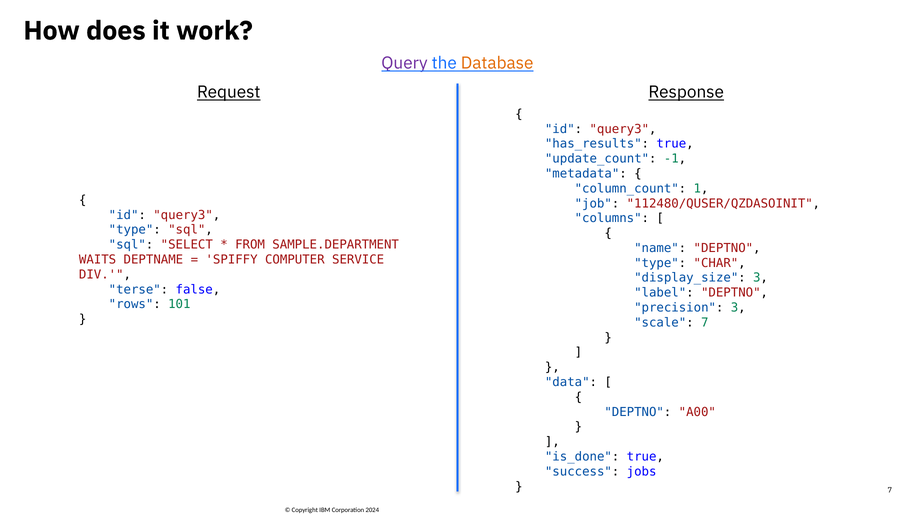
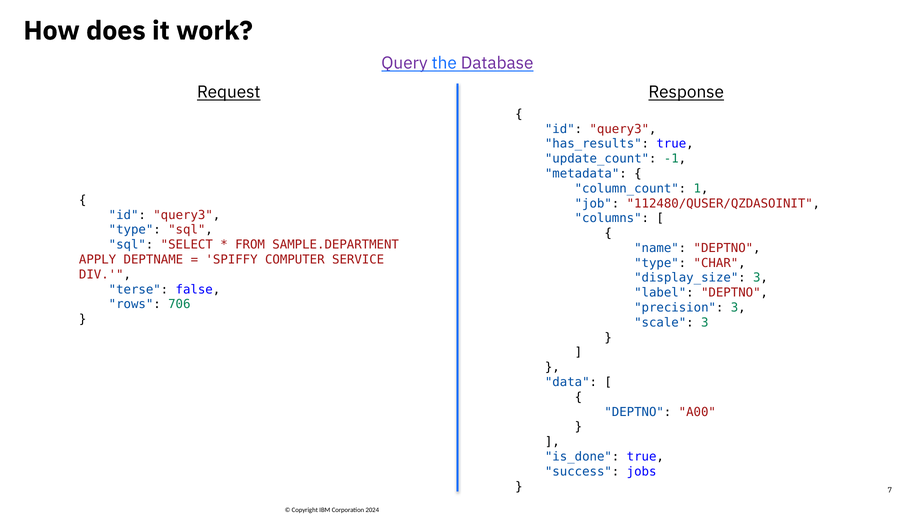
Database colour: orange -> purple
WAITS: WAITS -> APPLY
101: 101 -> 706
scale 7: 7 -> 3
